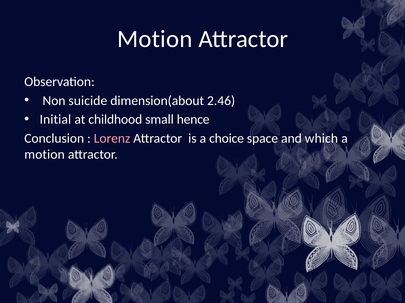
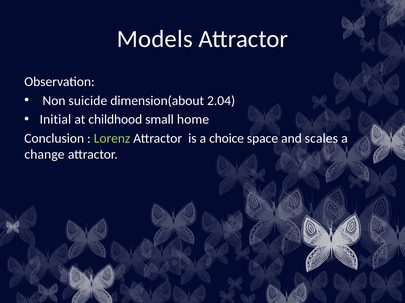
Motion at (155, 39): Motion -> Models
2.46: 2.46 -> 2.04
hence: hence -> home
Lorenz colour: pink -> light green
which: which -> scales
motion at (45, 155): motion -> change
